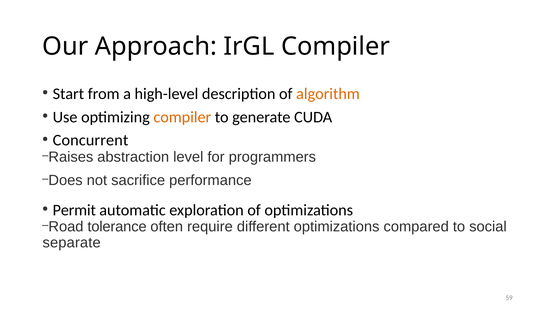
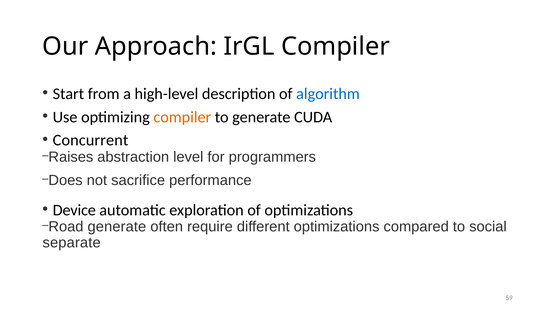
algorithm colour: orange -> blue
Permit: Permit -> Device
Road tolerance: tolerance -> generate
